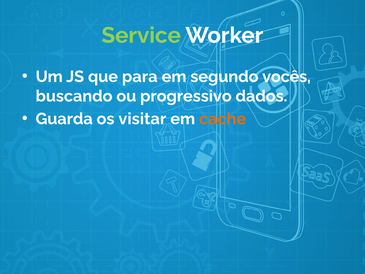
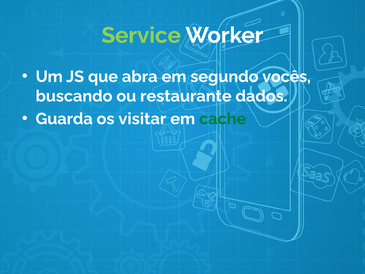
para: para -> abra
progressivo: progressivo -> restaurante
cache colour: orange -> green
